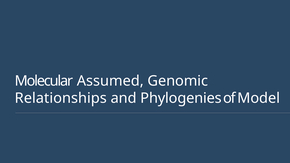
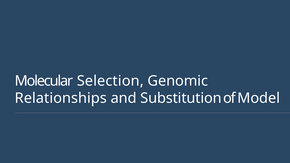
Assumed: Assumed -> Selection
Phylogenies: Phylogenies -> Substitution
